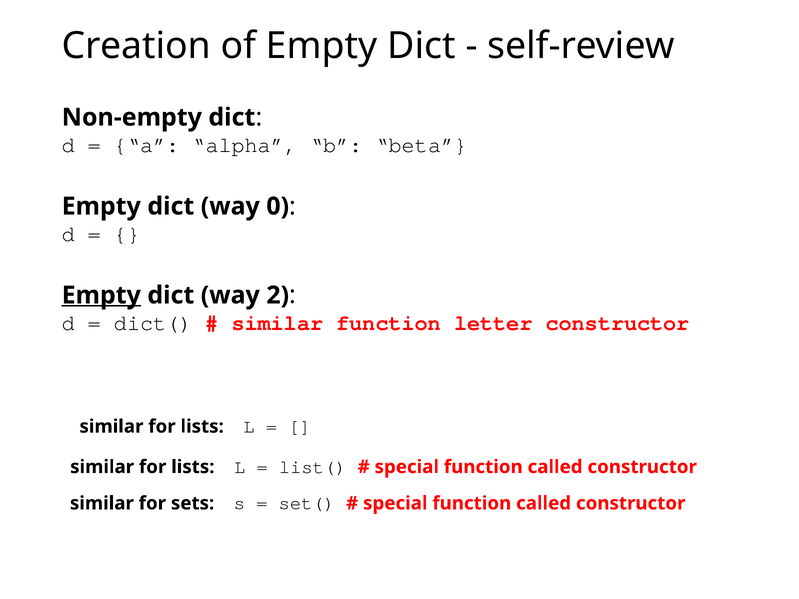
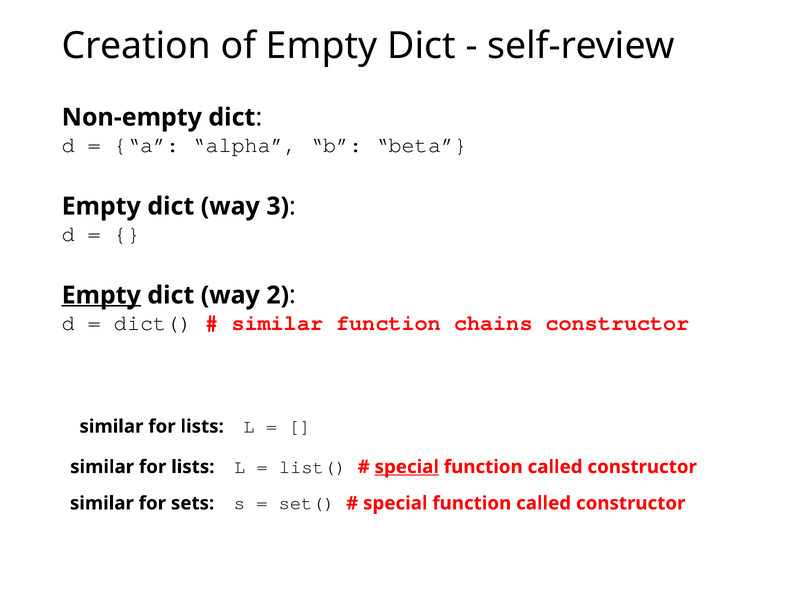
0: 0 -> 3
letter: letter -> chains
special at (407, 467) underline: none -> present
